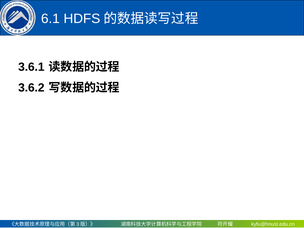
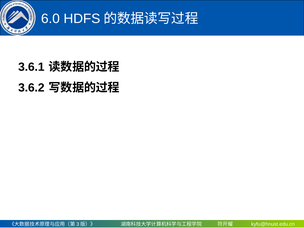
6.1: 6.1 -> 6.0
